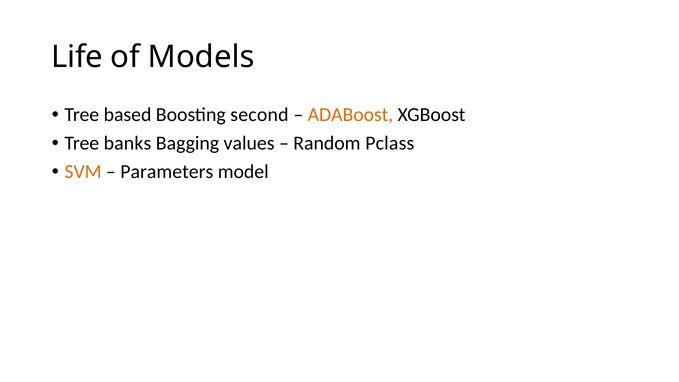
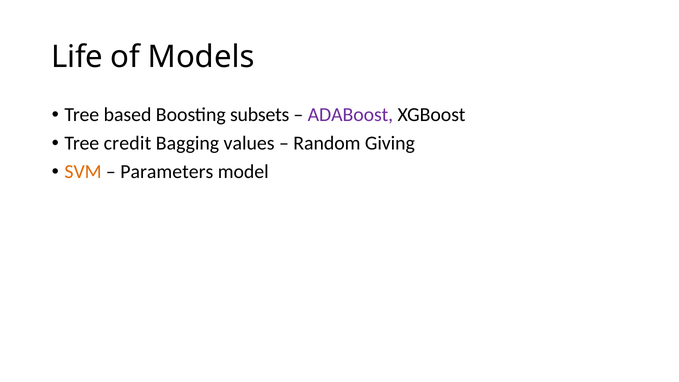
second: second -> subsets
ADABoost colour: orange -> purple
banks: banks -> credit
Pclass: Pclass -> Giving
